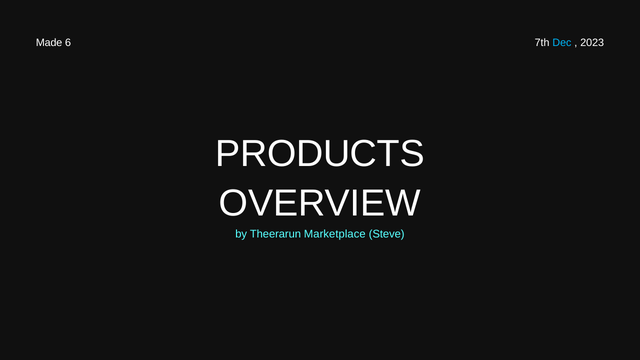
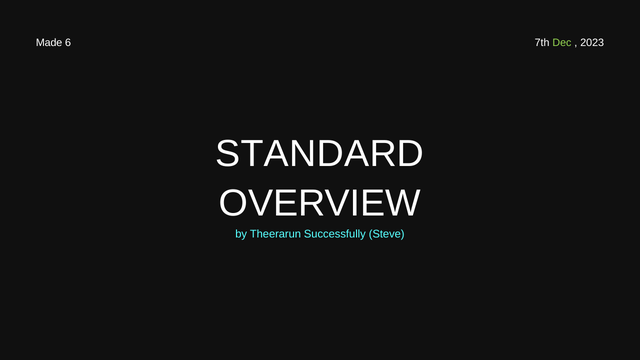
Dec colour: light blue -> light green
PRODUCTS: PRODUCTS -> STANDARD
Marketplace: Marketplace -> Successfully
